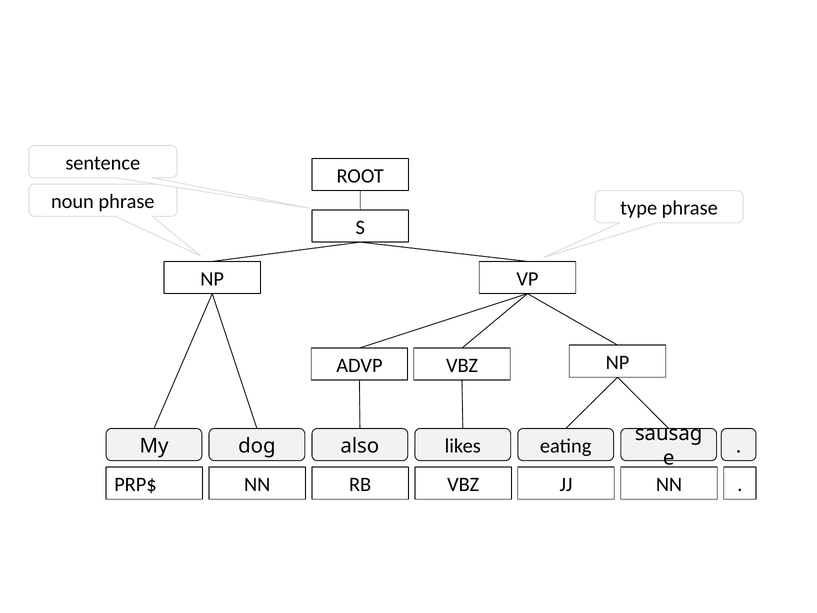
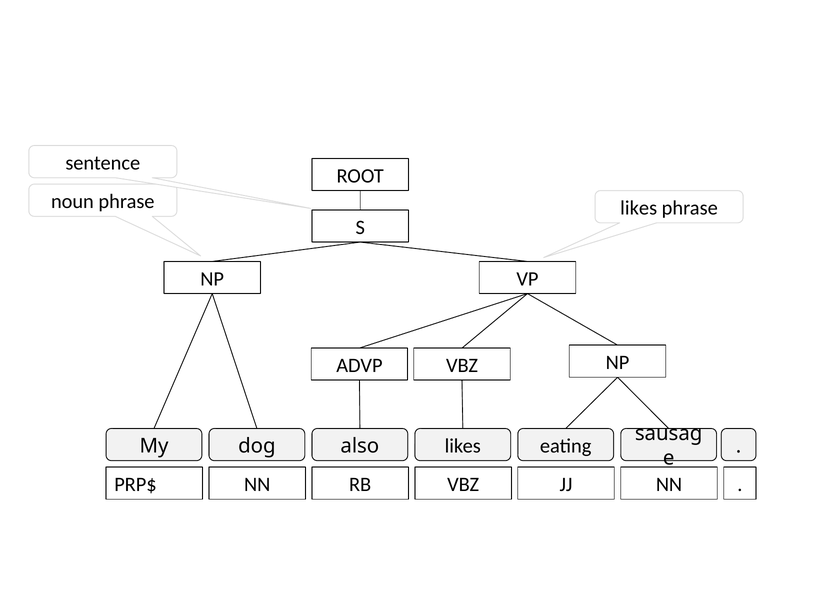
type at (639, 208): type -> likes
